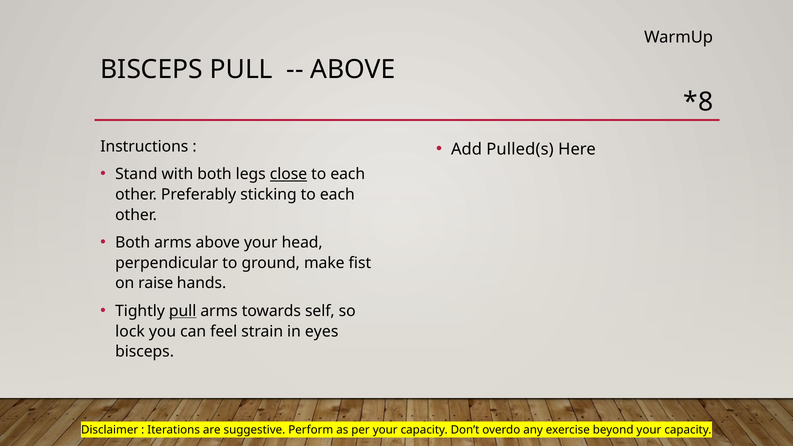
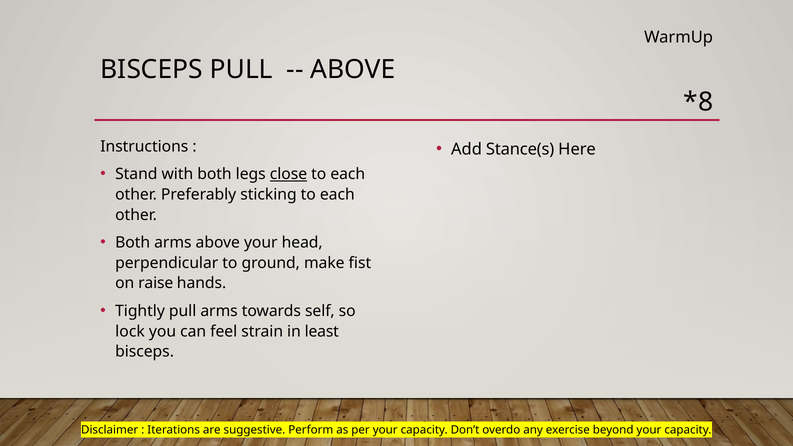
Pulled(s: Pulled(s -> Stance(s
pull at (183, 311) underline: present -> none
eyes: eyes -> least
